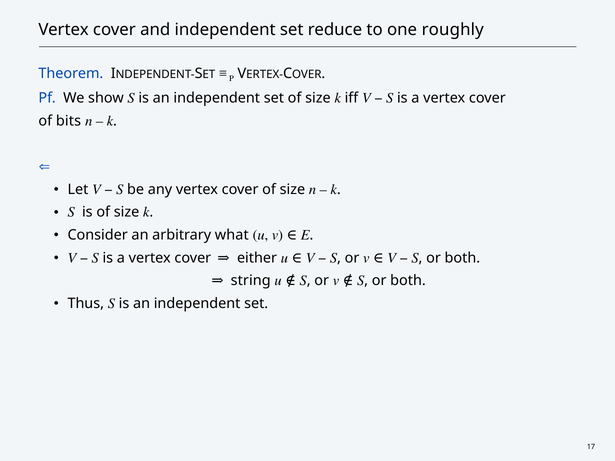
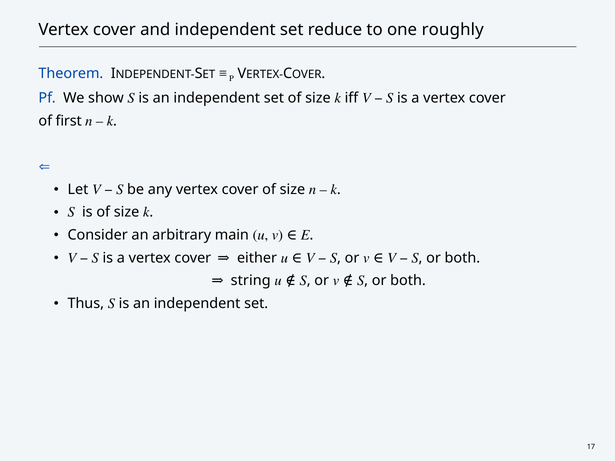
bits: bits -> first
what: what -> main
